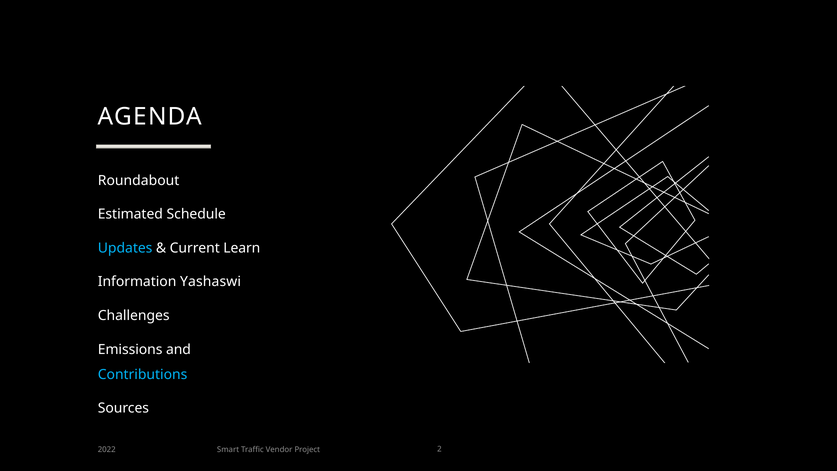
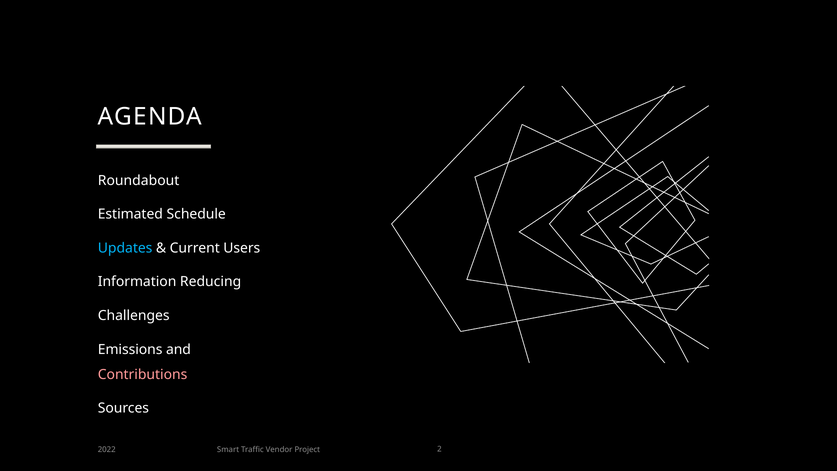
Learn: Learn -> Users
Yashaswi: Yashaswi -> Reducing
Contributions colour: light blue -> pink
